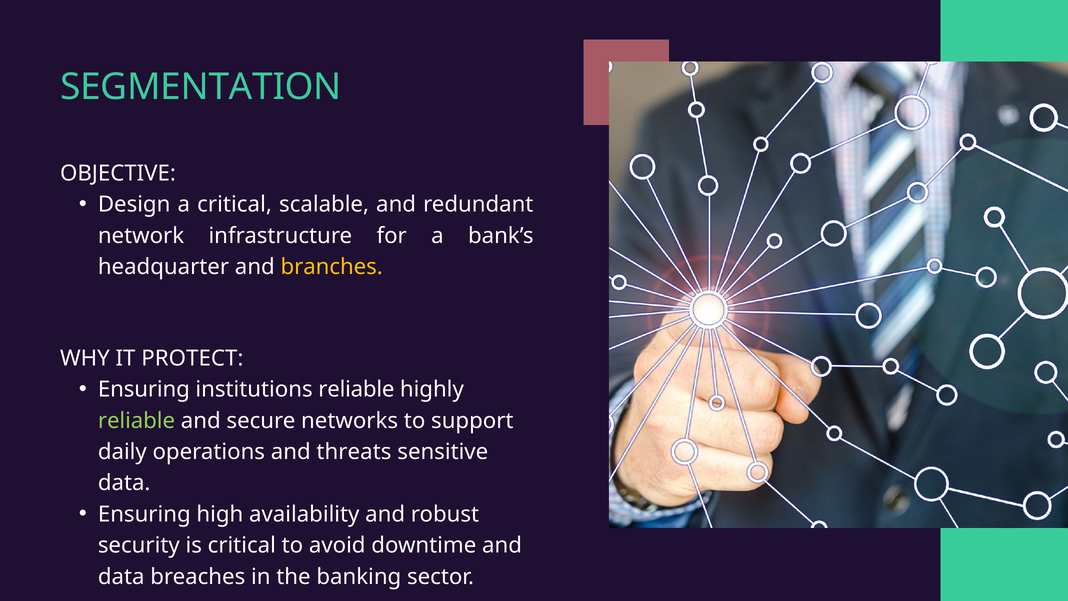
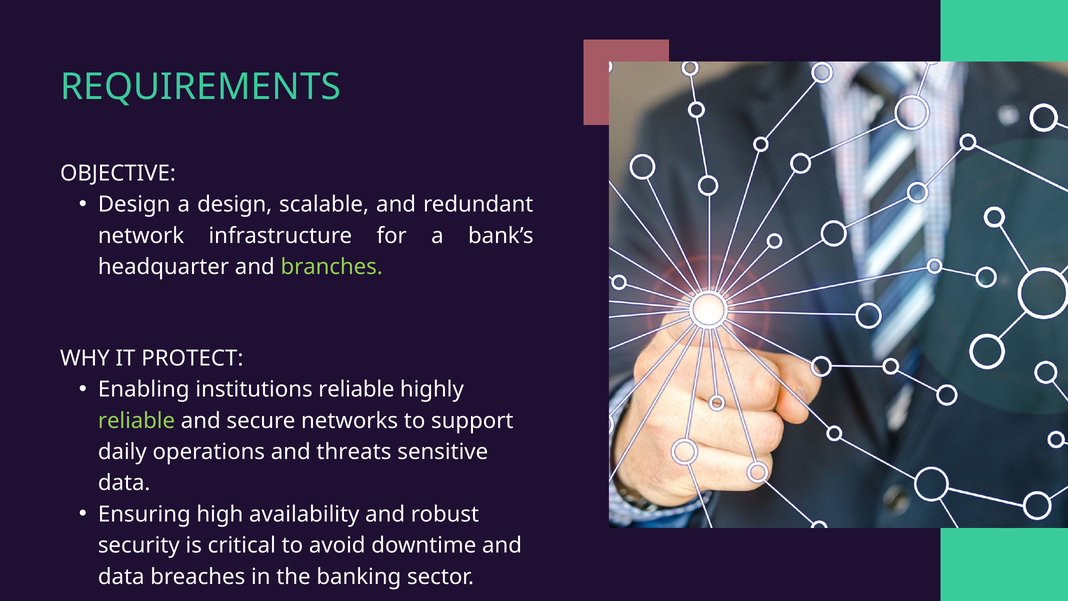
SEGMENTATION: SEGMENTATION -> REQUIREMENTS
a critical: critical -> design
branches colour: yellow -> light green
Ensuring at (144, 389): Ensuring -> Enabling
